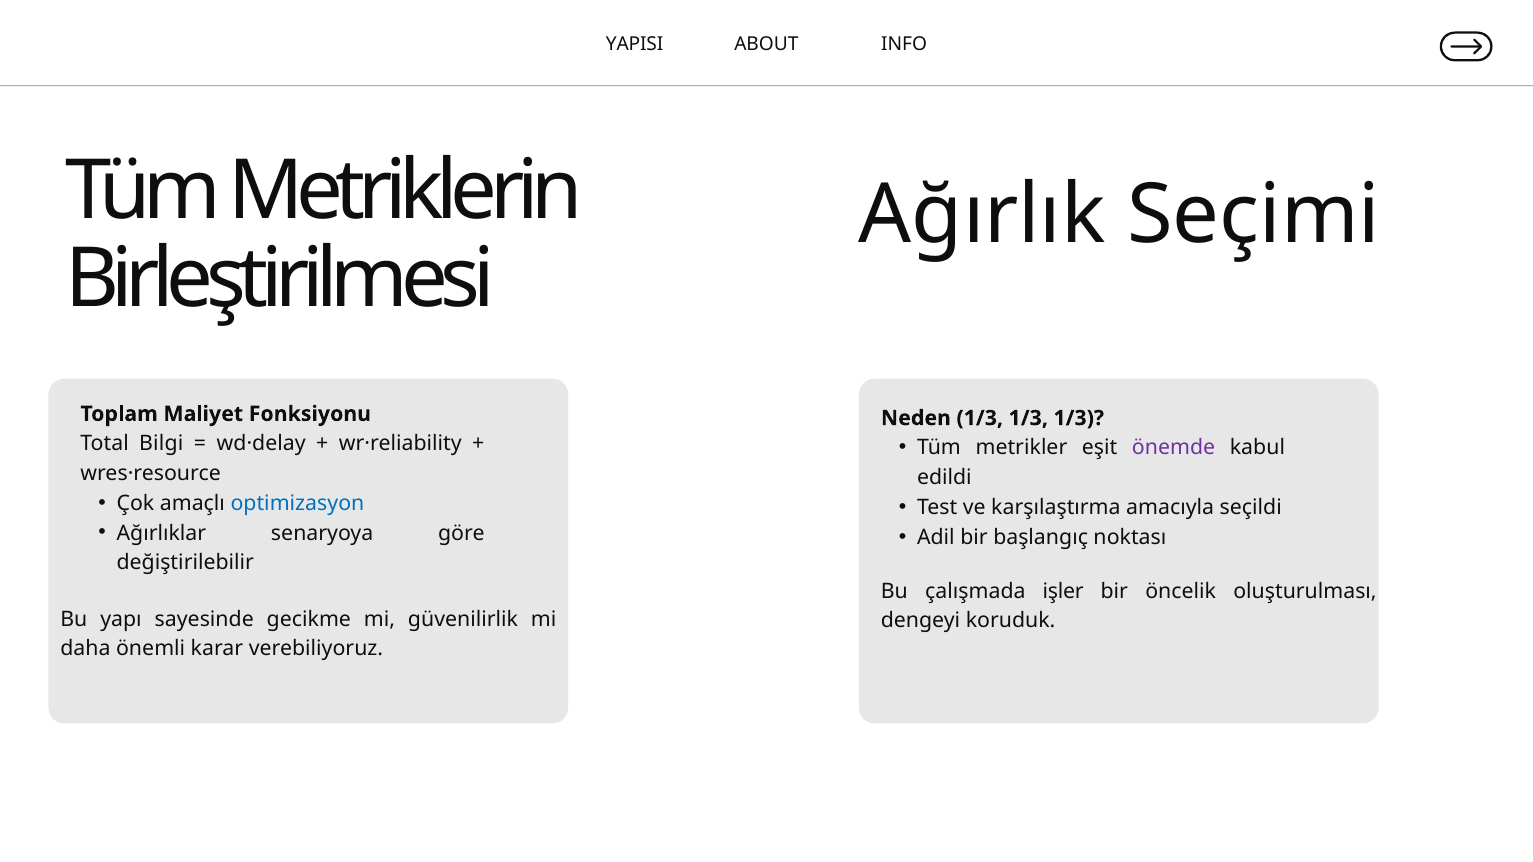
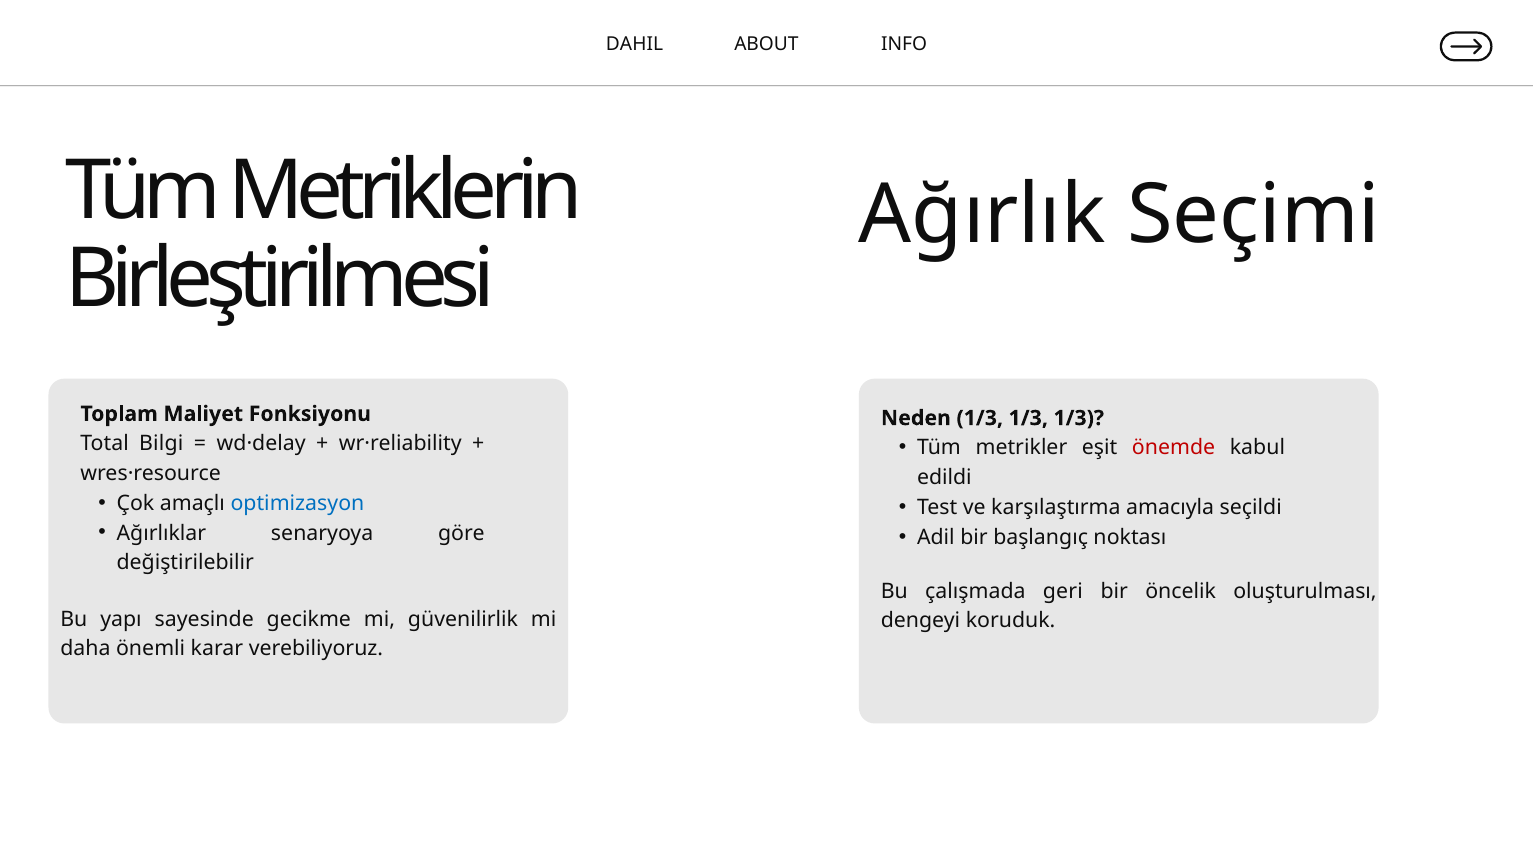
YAPISI: YAPISI -> DAHIL
önemde colour: purple -> red
işler: işler -> geri
